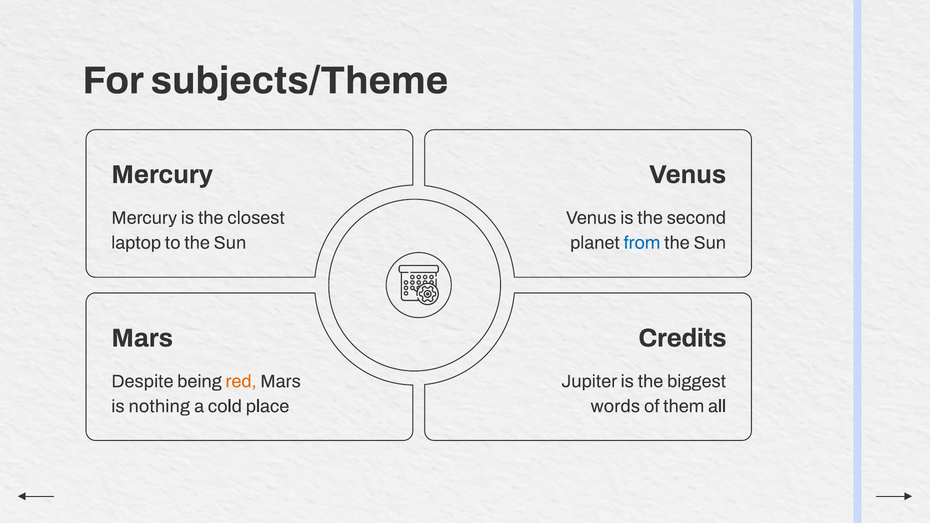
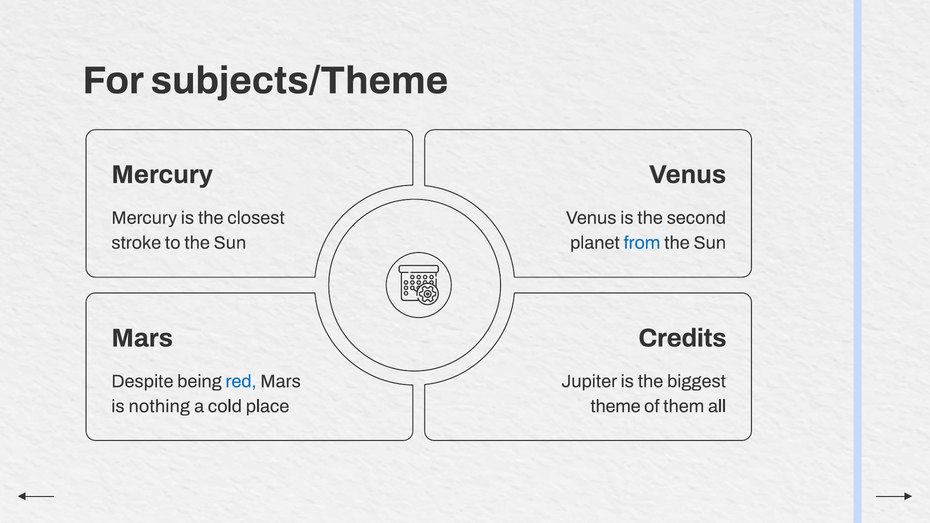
laptop: laptop -> stroke
red colour: orange -> blue
words: words -> theme
